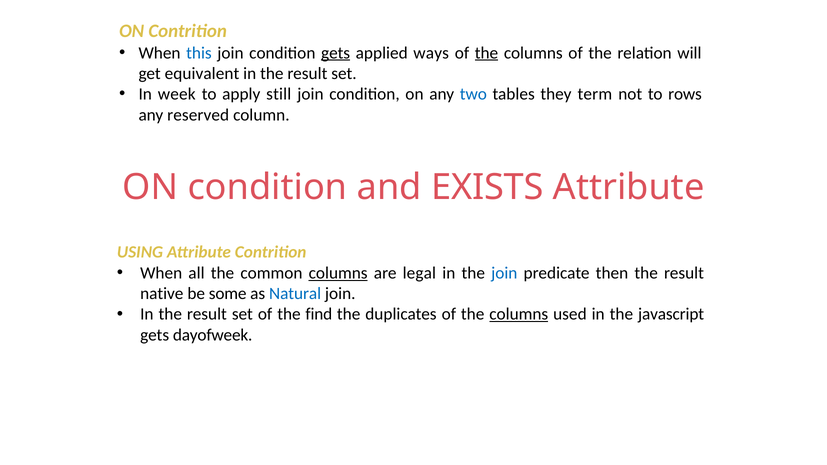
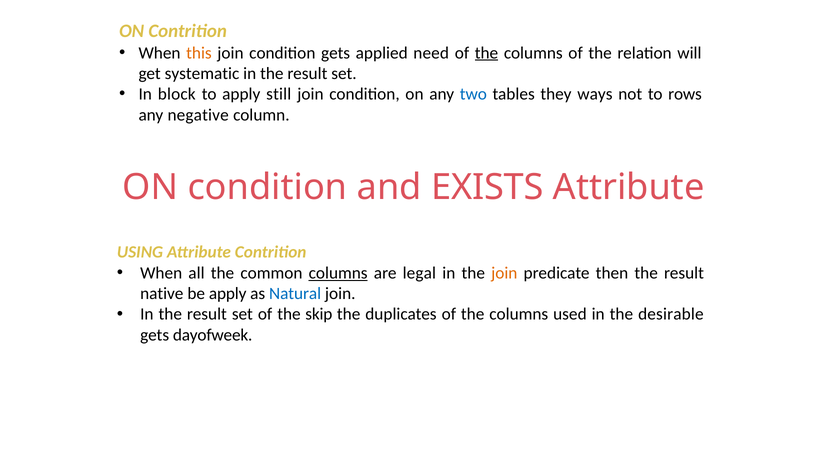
this colour: blue -> orange
gets at (336, 53) underline: present -> none
ways: ways -> need
equivalent: equivalent -> systematic
week: week -> block
term: term -> ways
reserved: reserved -> negative
join at (504, 273) colour: blue -> orange
be some: some -> apply
find: find -> skip
columns at (519, 314) underline: present -> none
javascript: javascript -> desirable
